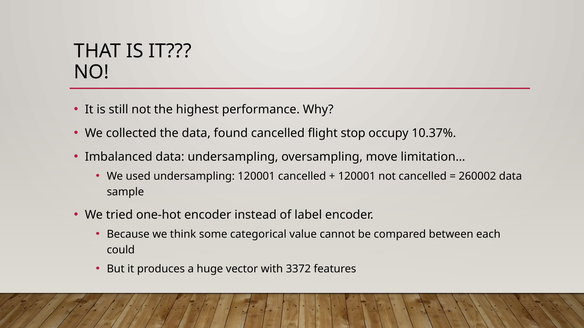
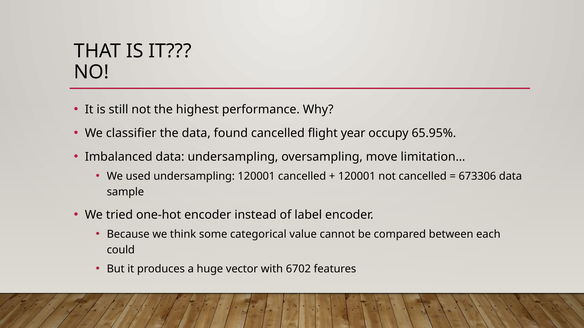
collected: collected -> classifier
stop: stop -> year
10.37%: 10.37% -> 65.95%
260002: 260002 -> 673306
3372: 3372 -> 6702
